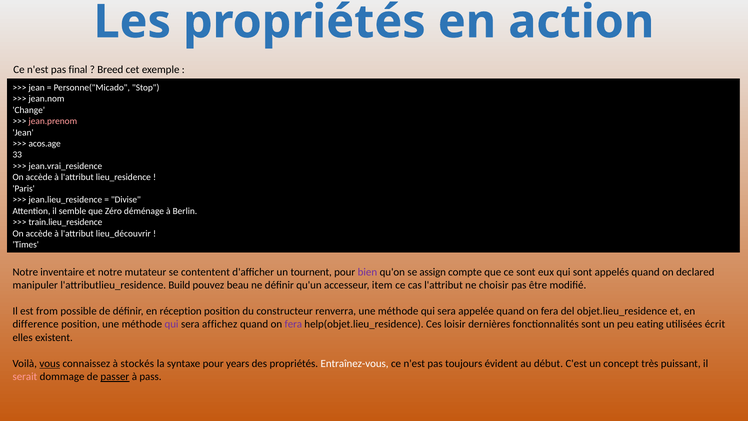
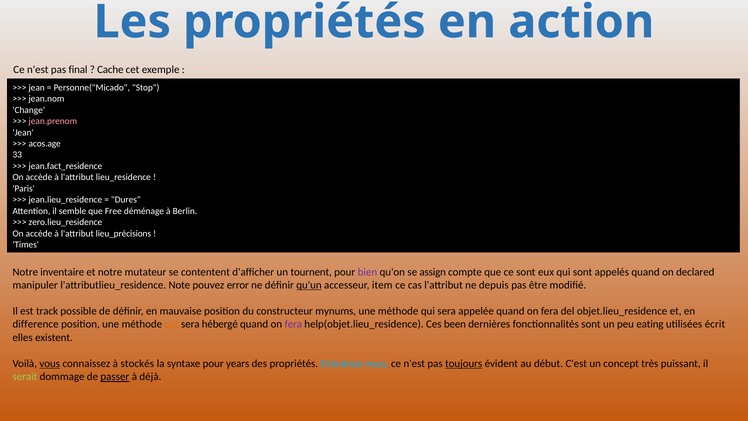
Breed: Breed -> Cache
jean.vrai_residence: jean.vrai_residence -> jean.fact_residence
Divise: Divise -> Dures
Zéro: Zéro -> Free
train.lieu_residence: train.lieu_residence -> zero.lieu_residence
lieu_découvrir: lieu_découvrir -> lieu_précisions
Build: Build -> Note
beau: beau -> error
qu'un underline: none -> present
choisir: choisir -> depuis
from: from -> track
réception: réception -> mauvaise
renverra: renverra -> mynums
qui at (172, 324) colour: purple -> orange
affichez: affichez -> hébergé
loisir: loisir -> been
Entraînez-vous colour: white -> light blue
toujours underline: none -> present
serait colour: pink -> light green
pass: pass -> déjà
